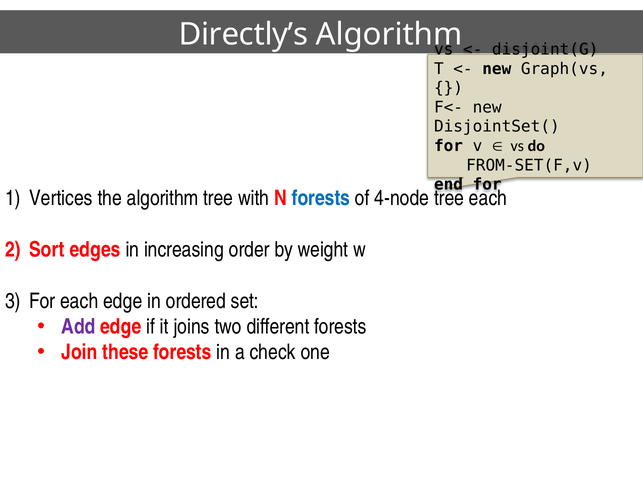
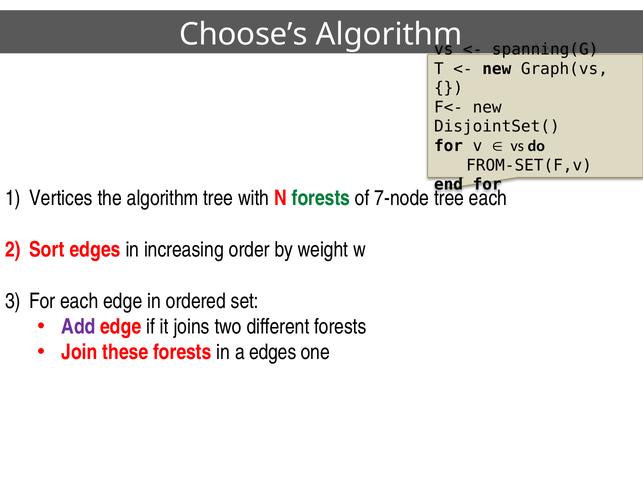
Directly’s: Directly’s -> Choose’s
disjoint(G: disjoint(G -> spanning(G
forests at (321, 198) colour: blue -> green
4-node: 4-node -> 7-node
a check: check -> edges
